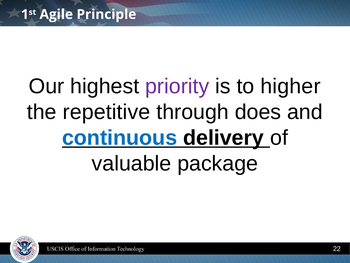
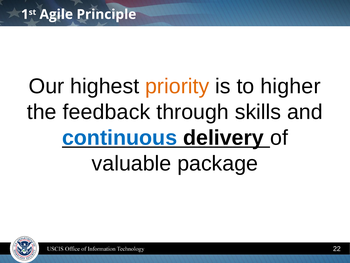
priority colour: purple -> orange
repetitive: repetitive -> feedback
does: does -> skills
